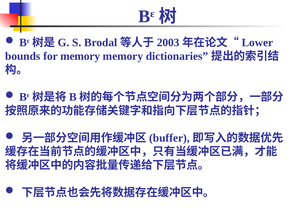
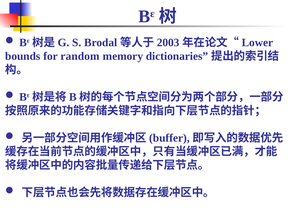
for memory: memory -> random
